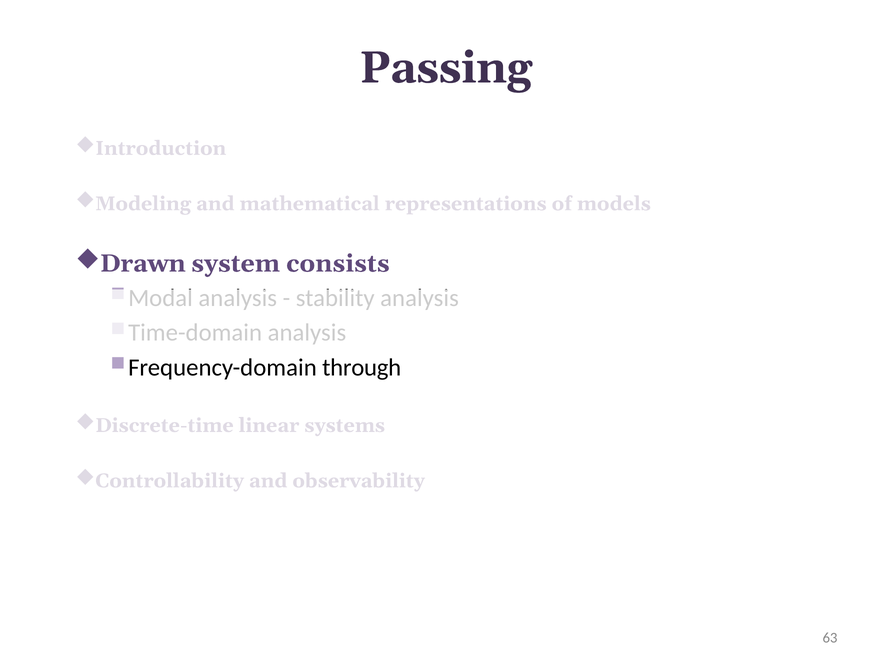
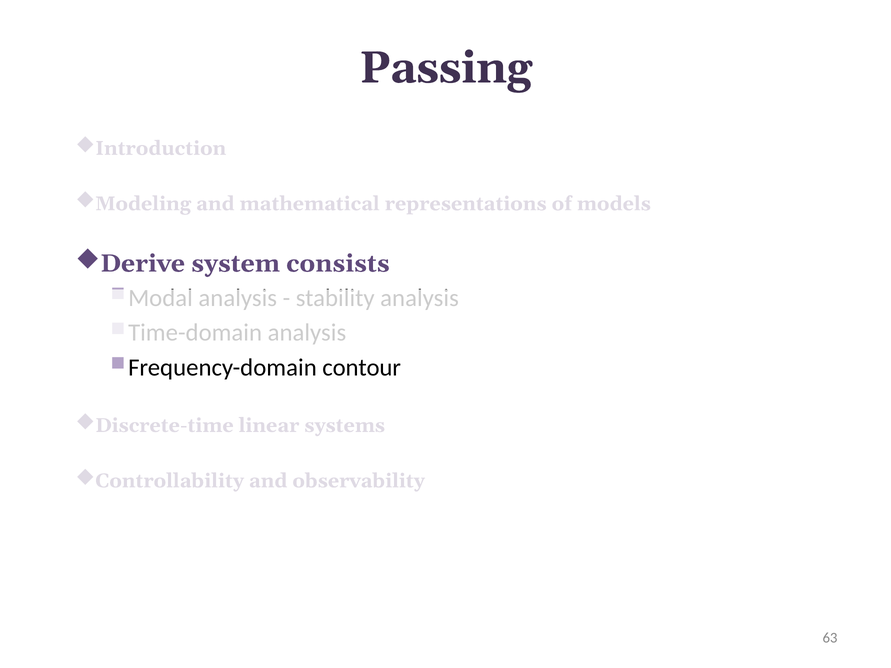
Drawn: Drawn -> Derive
through: through -> contour
